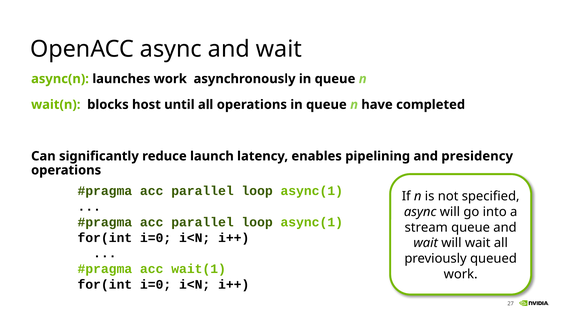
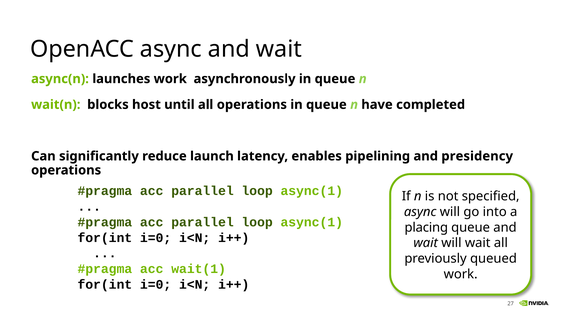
stream: stream -> placing
